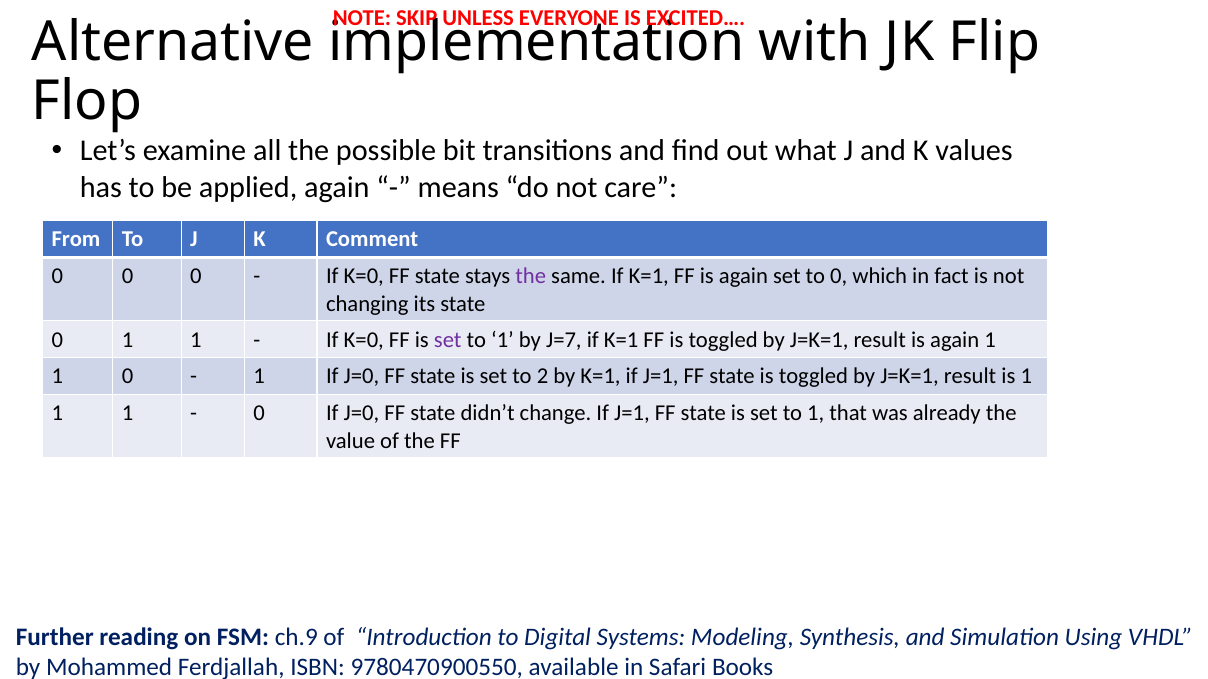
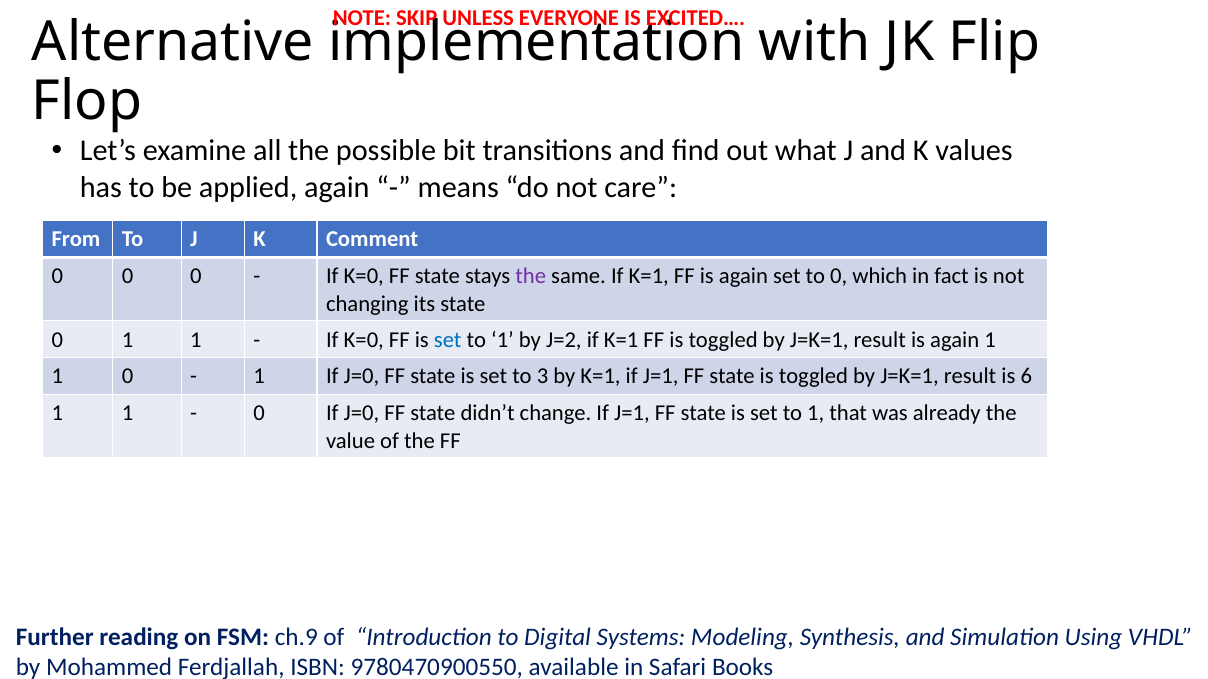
set at (448, 340) colour: purple -> blue
J=7: J=7 -> J=2
2: 2 -> 3
is 1: 1 -> 6
